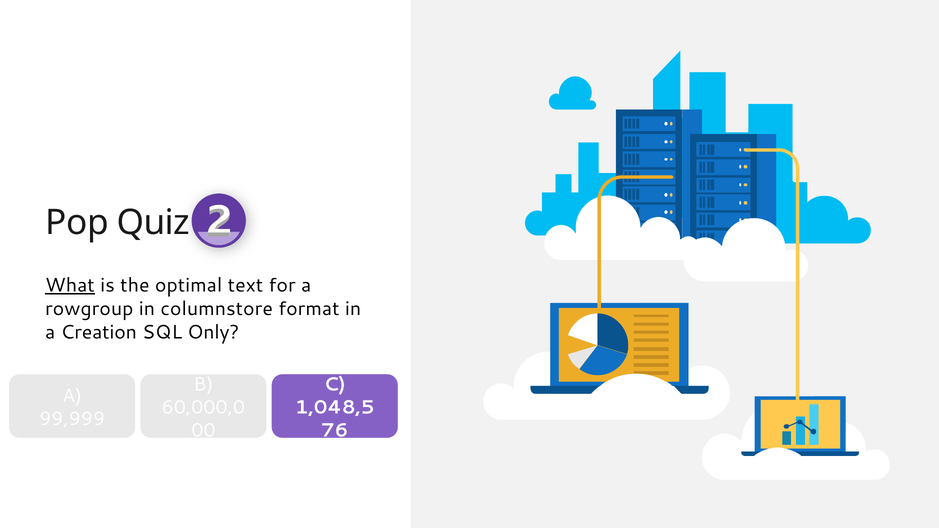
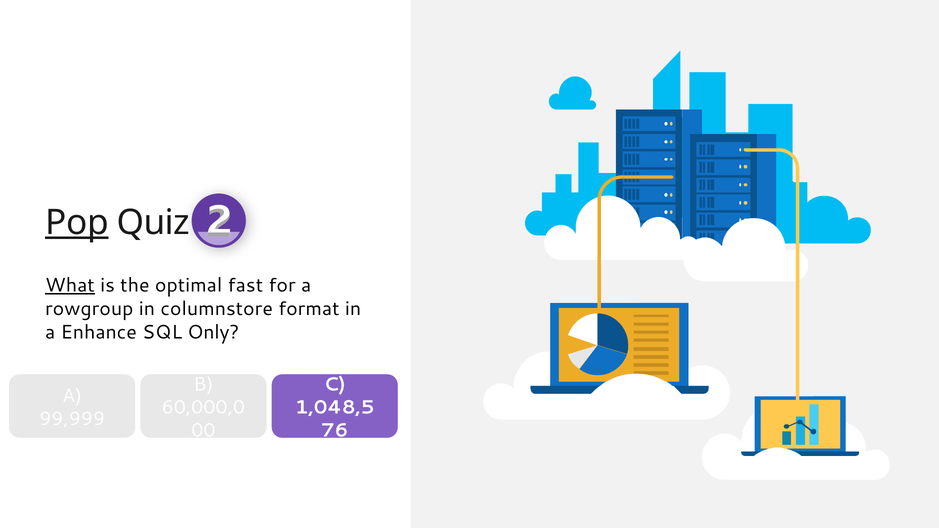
Pop underline: none -> present
text: text -> fast
Creation: Creation -> Enhance
